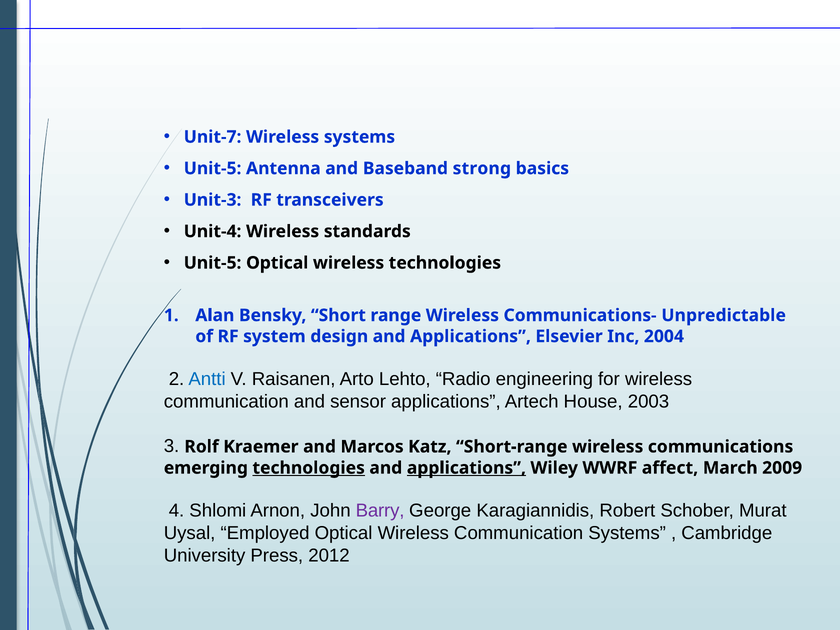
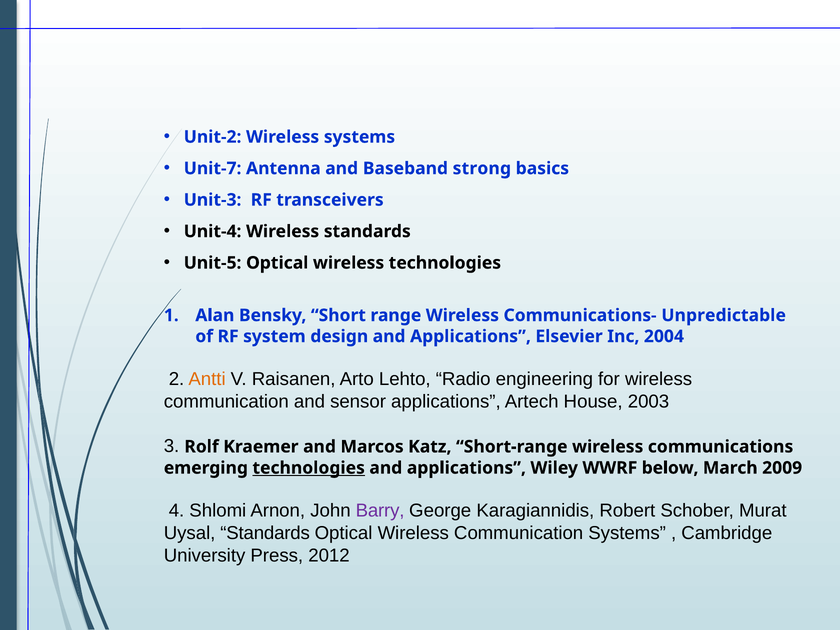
Unit-7: Unit-7 -> Unit-2
Unit-5 at (213, 168): Unit-5 -> Unit-7
Antti colour: blue -> orange
applications at (466, 468) underline: present -> none
affect: affect -> below
Uysal Employed: Employed -> Standards
